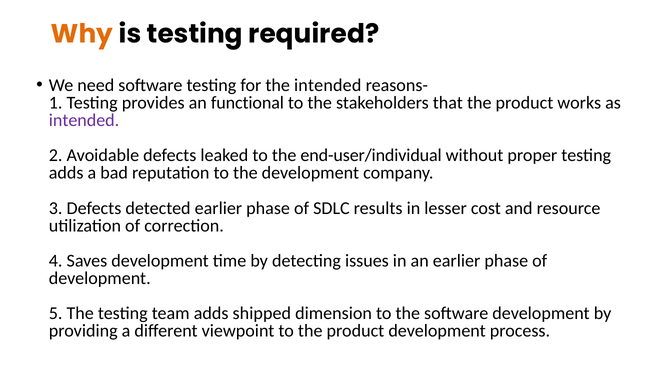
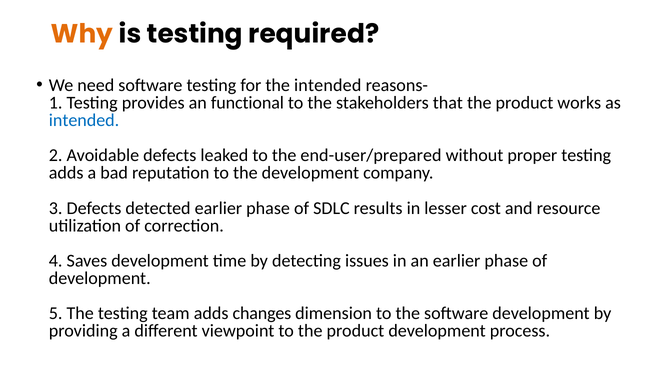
intended at (84, 120) colour: purple -> blue
end-user/individual: end-user/individual -> end-user/prepared
shipped: shipped -> changes
